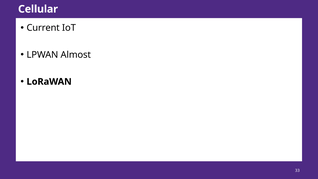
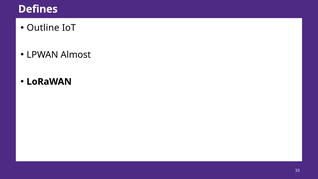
Cellular: Cellular -> Defines
Current: Current -> Outline
